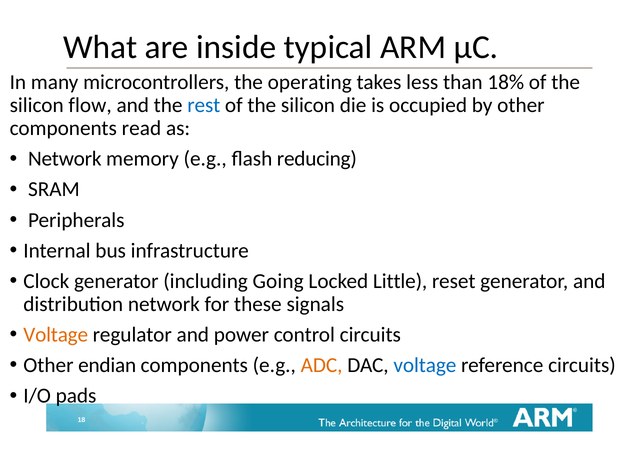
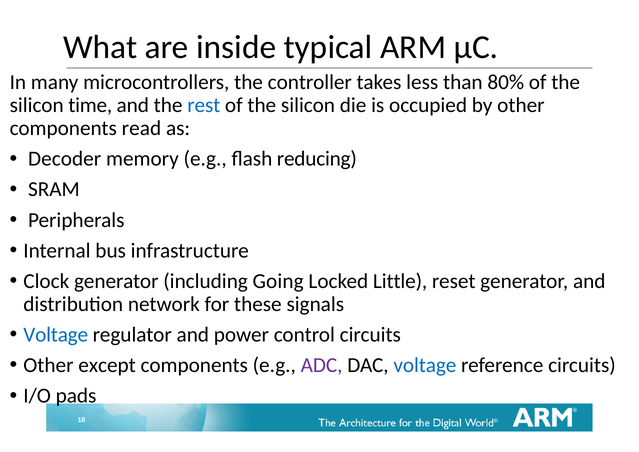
operating: operating -> controller
18%: 18% -> 80%
flow: flow -> time
Network at (65, 159): Network -> Decoder
Voltage at (56, 334) colour: orange -> blue
endian: endian -> except
ADC colour: orange -> purple
